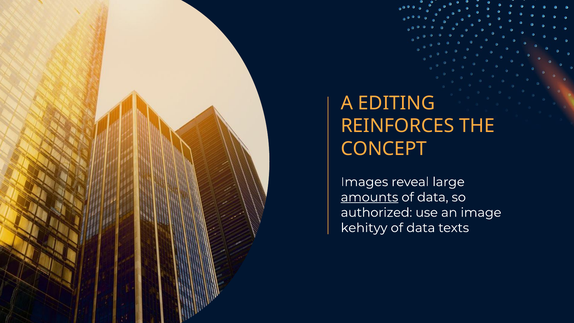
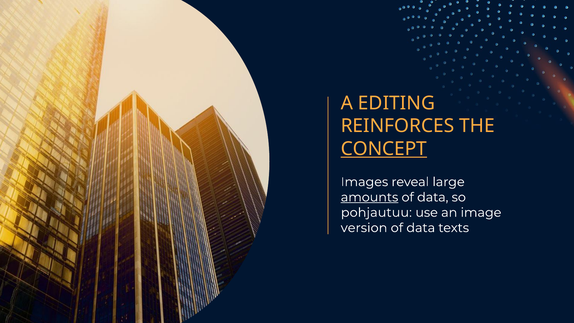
CONCEPT underline: none -> present
authorized: authorized -> pohjautuu
kehityy: kehityy -> version
